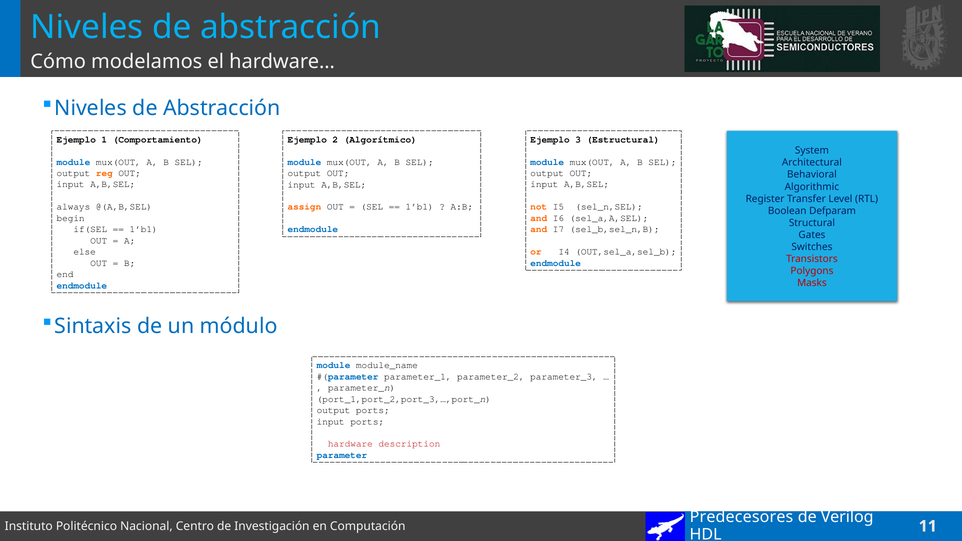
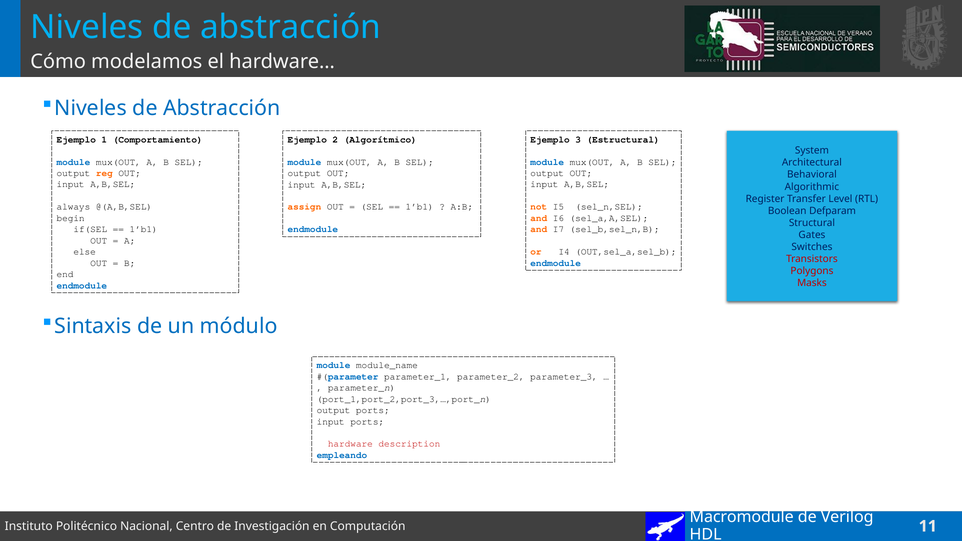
parameter: parameter -> empleando
Predecesores: Predecesores -> Macromodule
